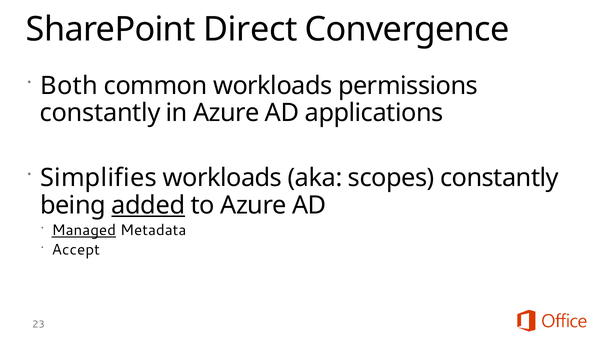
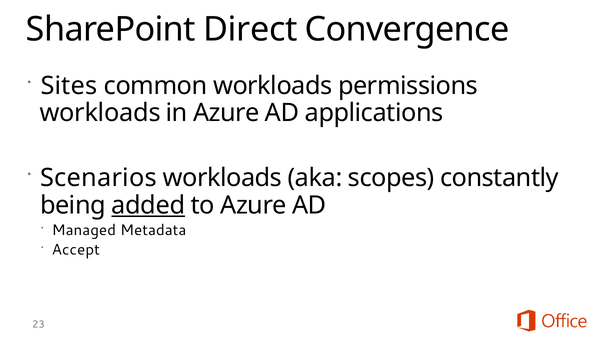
Both: Both -> Sites
constantly at (100, 113): constantly -> workloads
Simplifies: Simplifies -> Scenarios
Managed underline: present -> none
